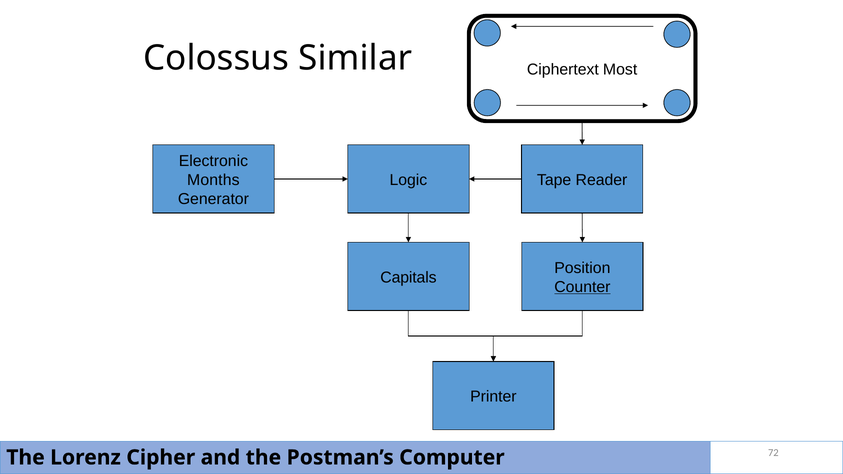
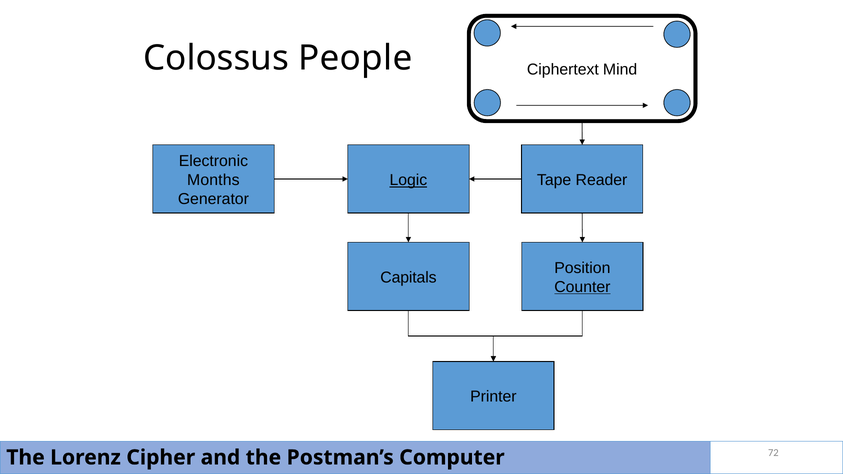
Similar: Similar -> People
Most: Most -> Mind
Logic underline: none -> present
